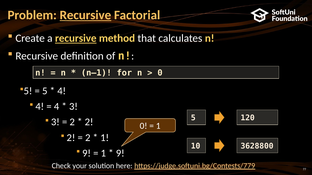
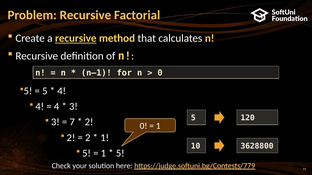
Recursive at (85, 15) underline: present -> none
2 at (72, 122): 2 -> 7
9 at (87, 154): 9 -> 5
9 at (120, 154): 9 -> 5
